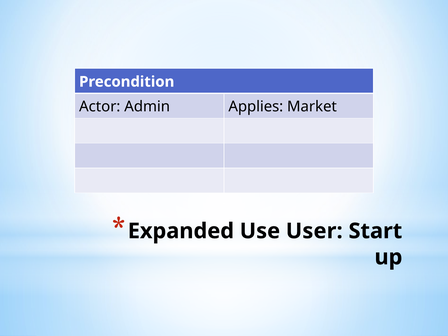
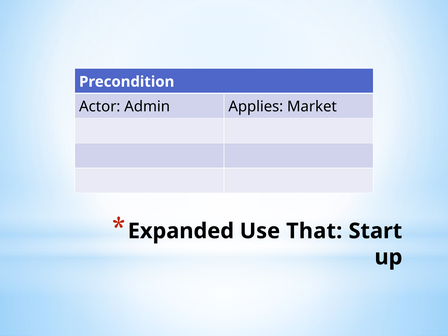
User: User -> That
